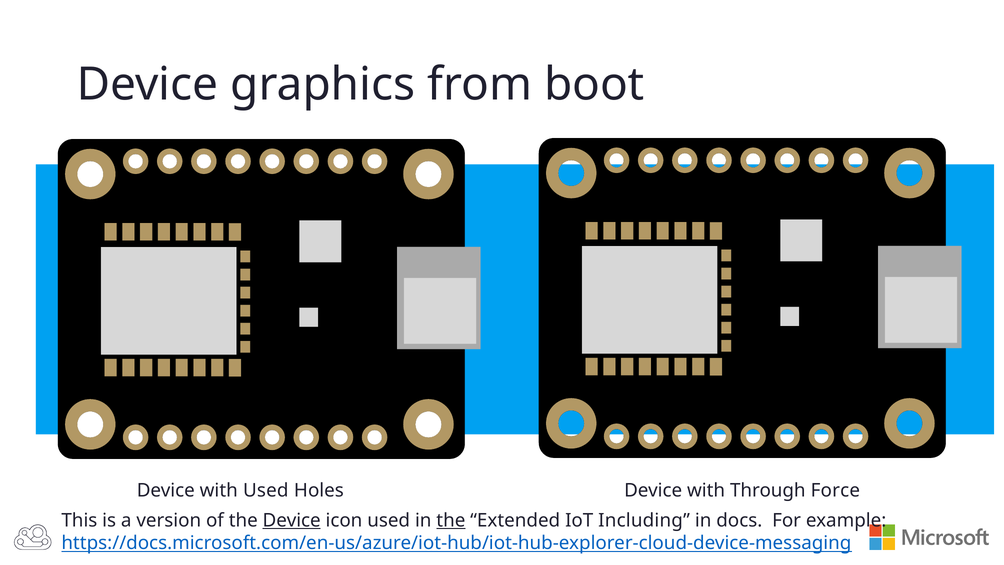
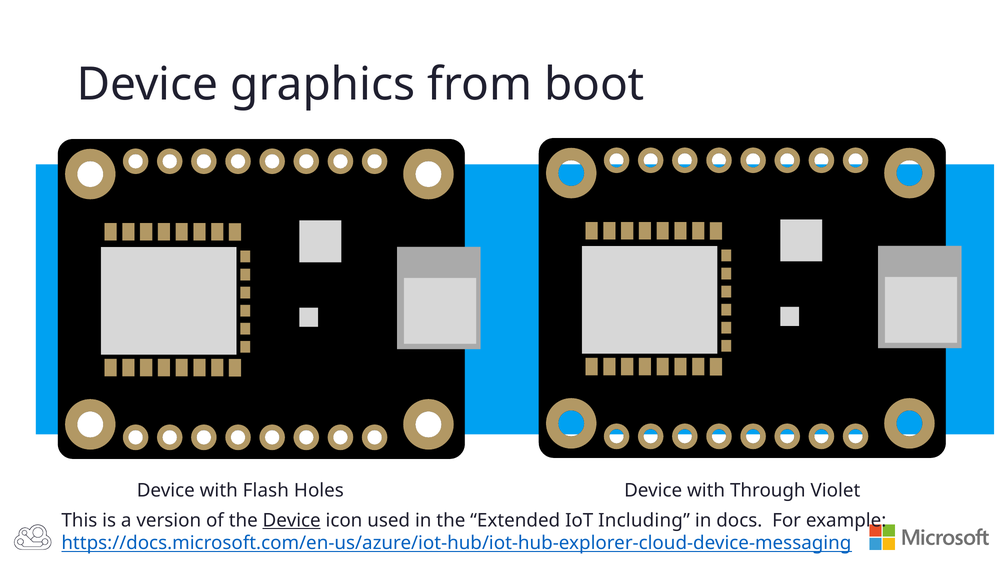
with Used: Used -> Flash
Force: Force -> Violet
the at (451, 520) underline: present -> none
